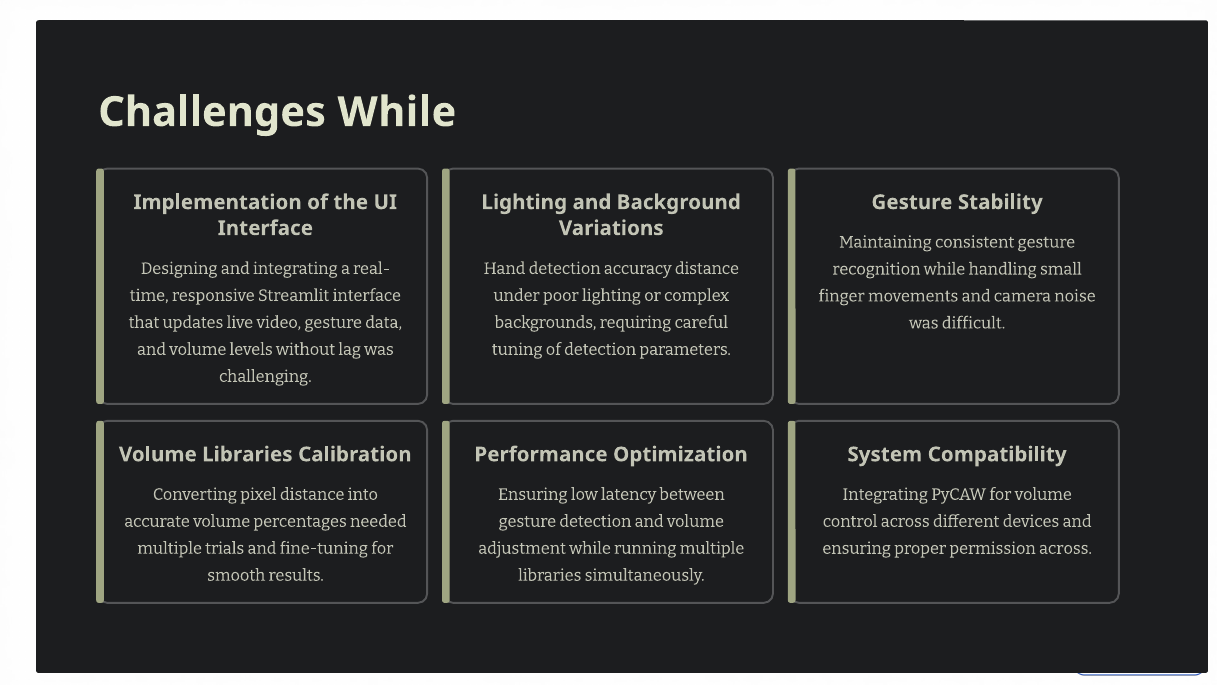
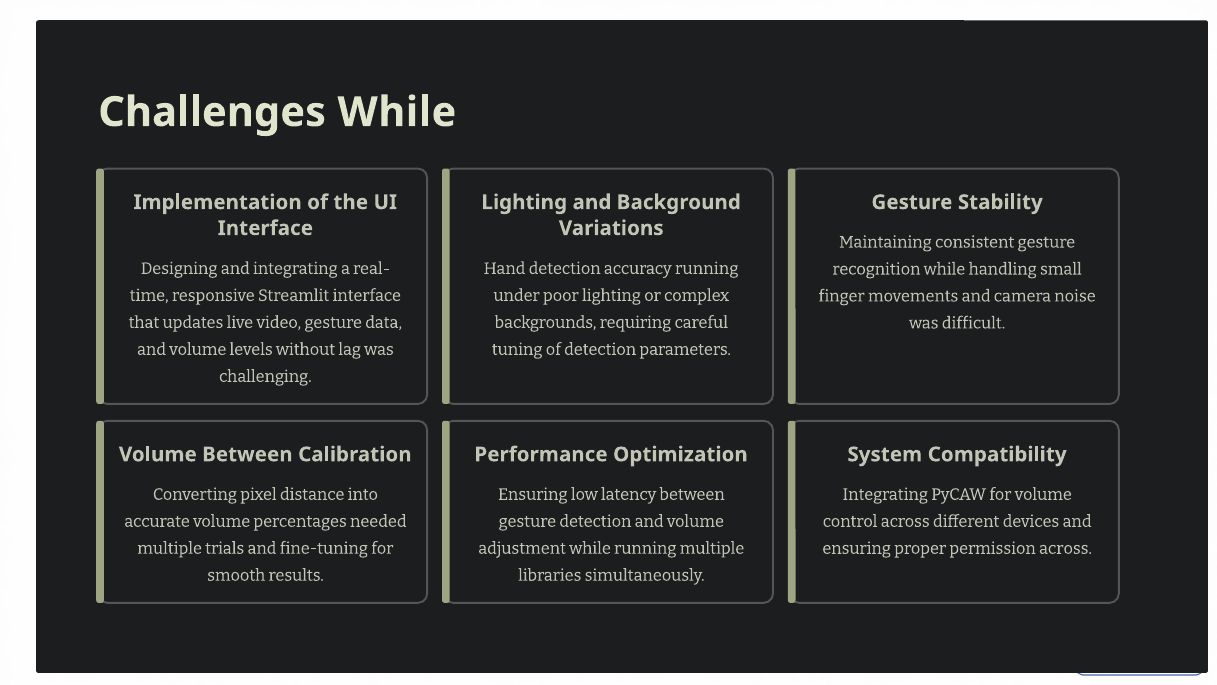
accuracy distance: distance -> running
Volume Libraries: Libraries -> Between
